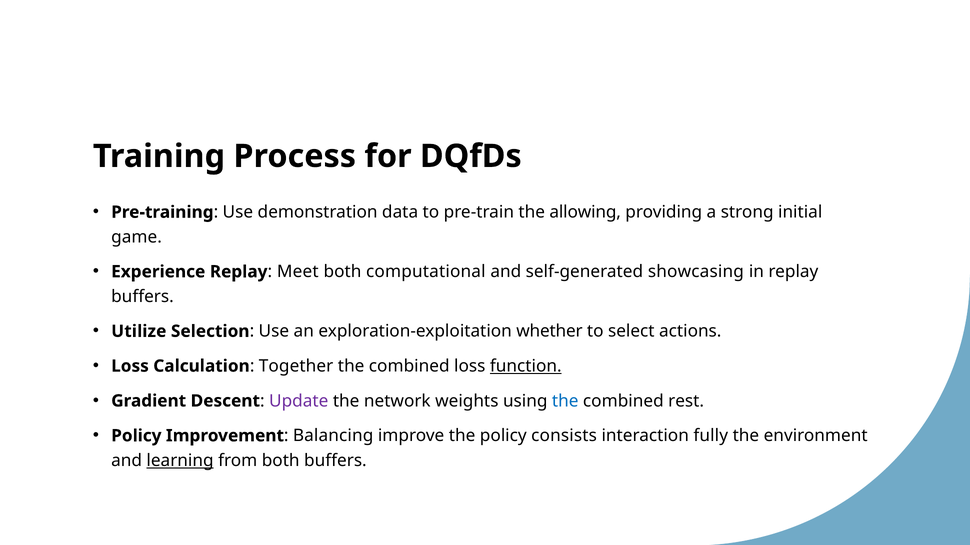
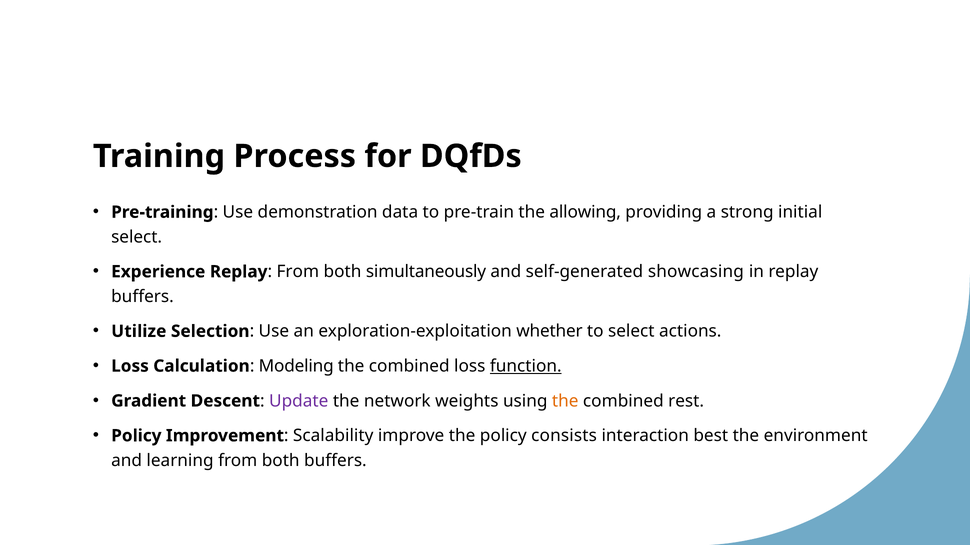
game at (137, 237): game -> select
Replay Meet: Meet -> From
computational: computational -> simultaneously
Together: Together -> Modeling
the at (565, 401) colour: blue -> orange
Balancing: Balancing -> Scalability
fully: fully -> best
learning underline: present -> none
